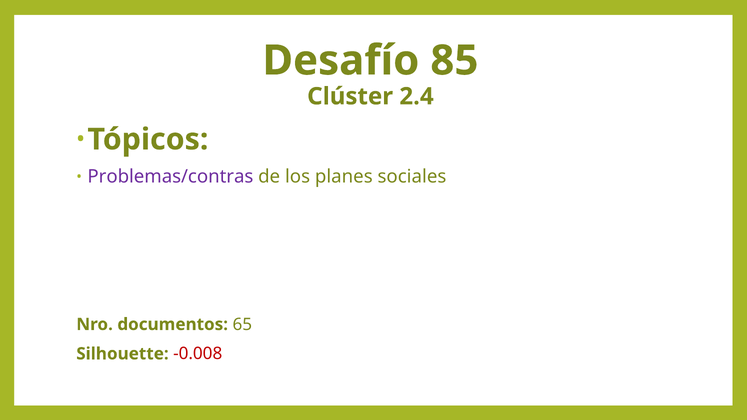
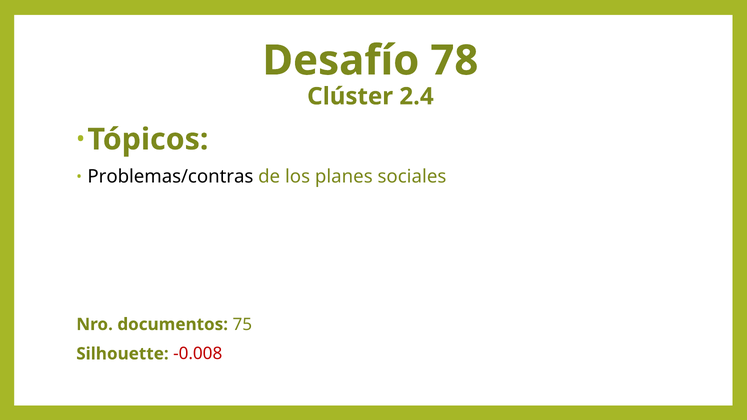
85: 85 -> 78
Problemas/contras colour: purple -> black
65: 65 -> 75
